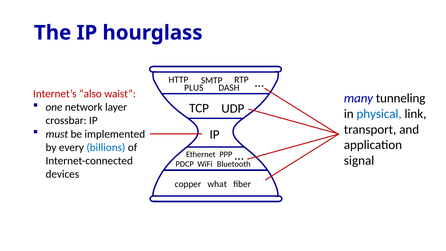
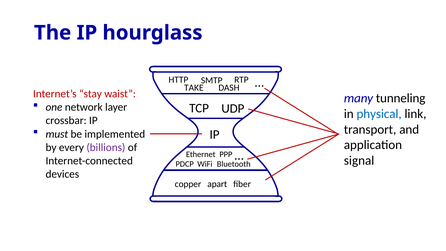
PLUS: PLUS -> TAKE
also: also -> stay
billions colour: blue -> purple
what: what -> apart
